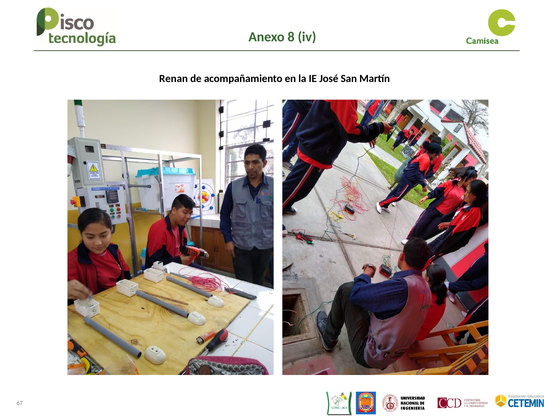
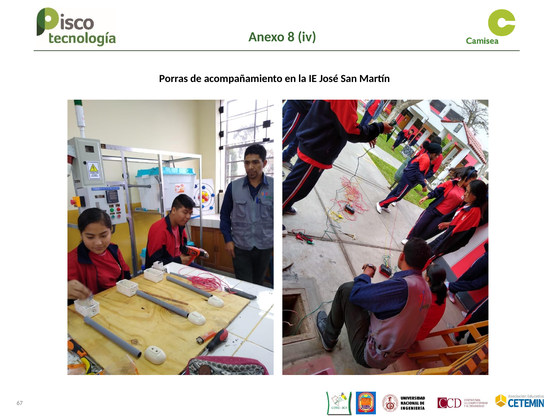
Renan: Renan -> Porras
